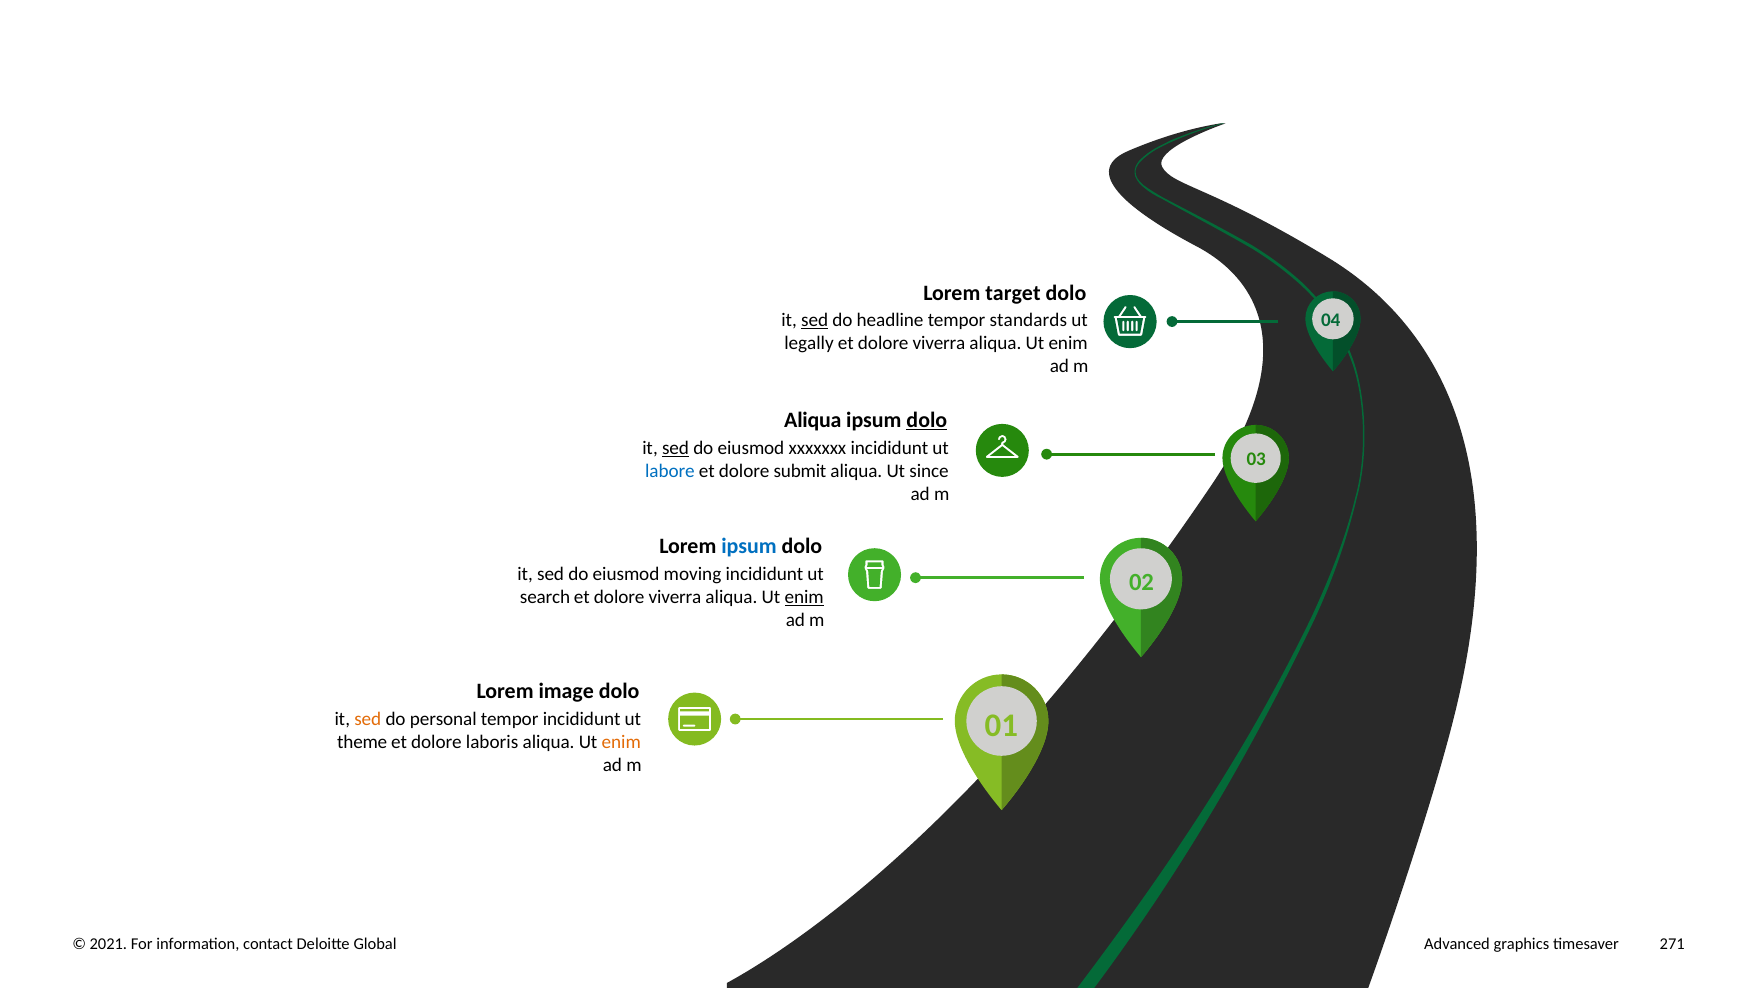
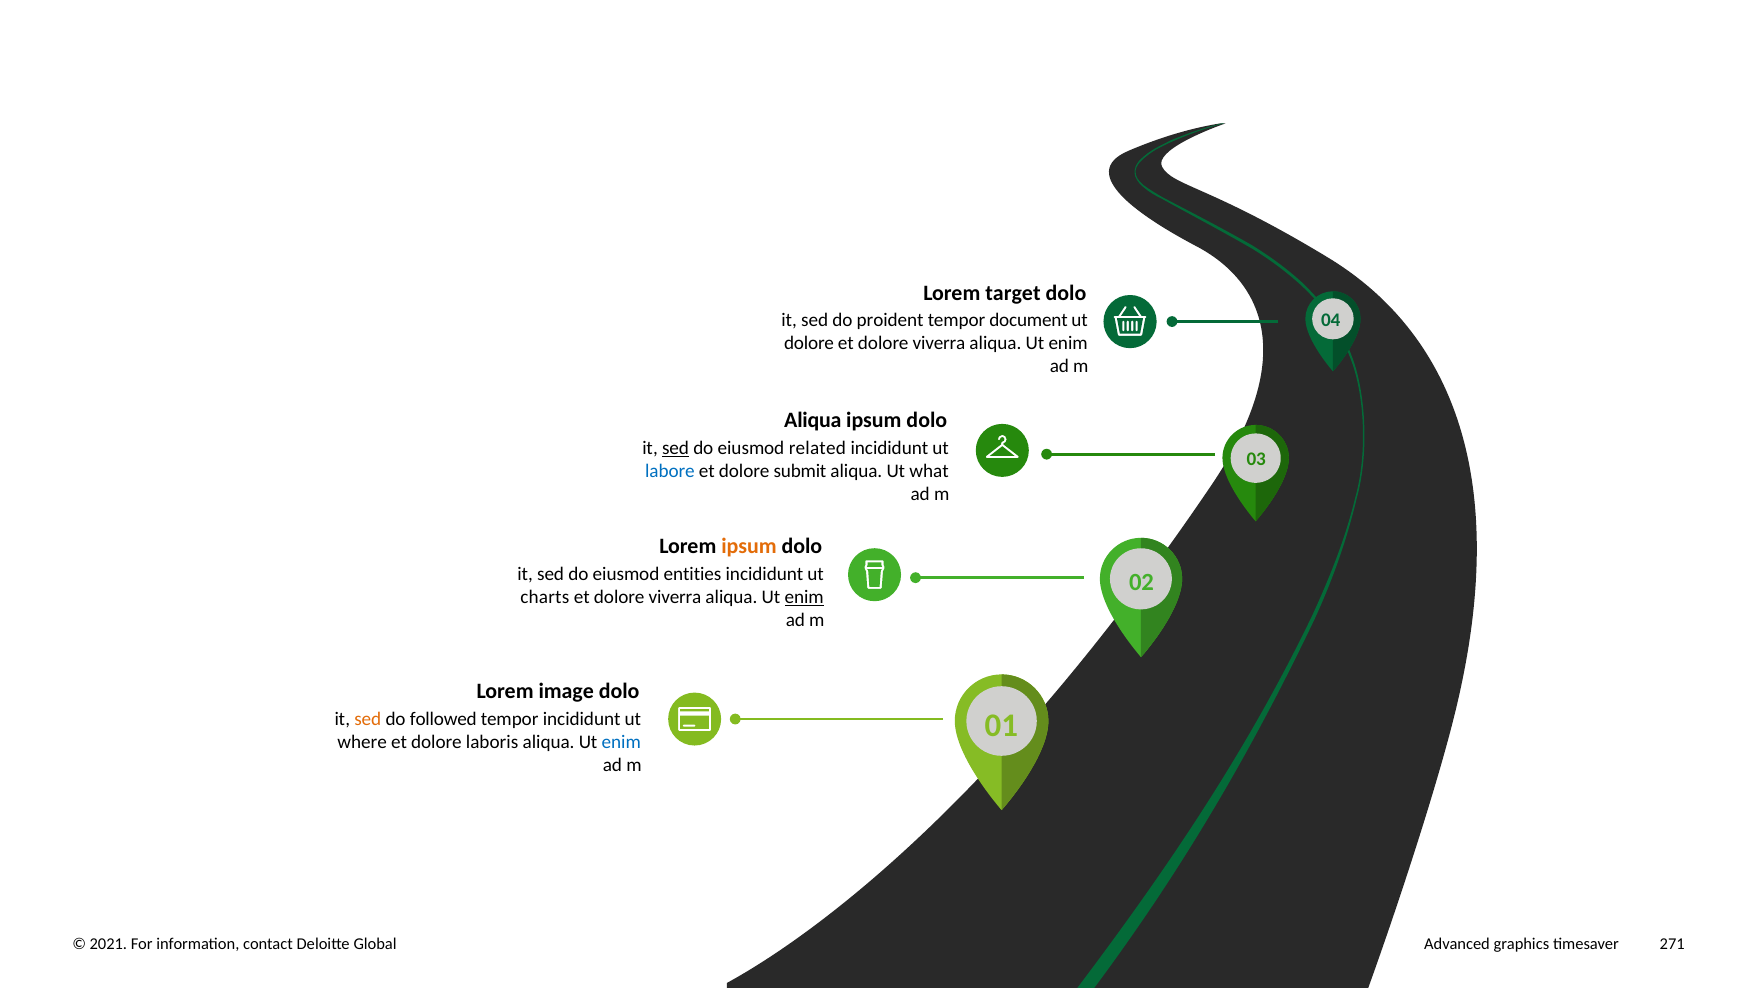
sed at (815, 321) underline: present -> none
headline: headline -> proident
standards: standards -> document
legally at (809, 344): legally -> dolore
dolo at (927, 420) underline: present -> none
xxxxxxx: xxxxxxx -> related
since: since -> what
ipsum at (749, 547) colour: blue -> orange
moving: moving -> entities
search: search -> charts
personal: personal -> followed
theme: theme -> where
enim at (621, 742) colour: orange -> blue
